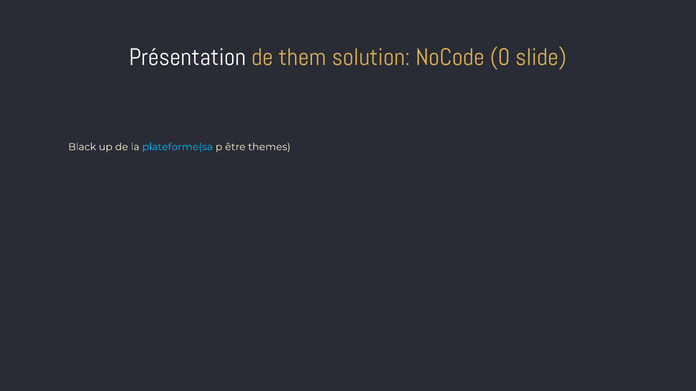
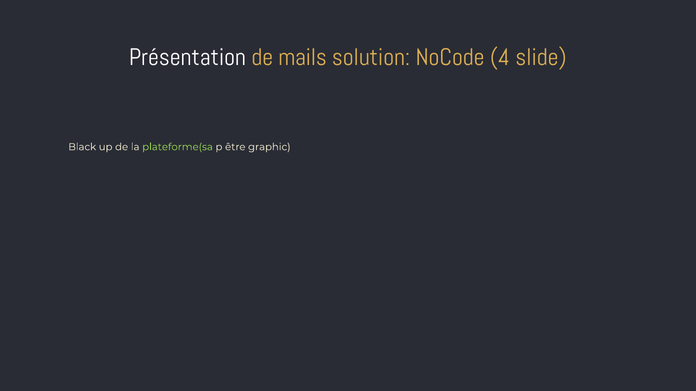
them: them -> mails
0: 0 -> 4
plateforme(sa colour: light blue -> light green
themes: themes -> graphic
